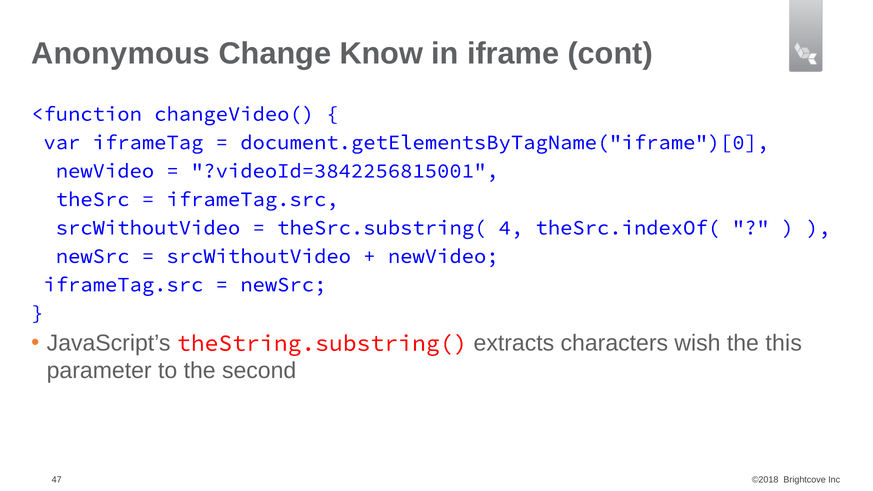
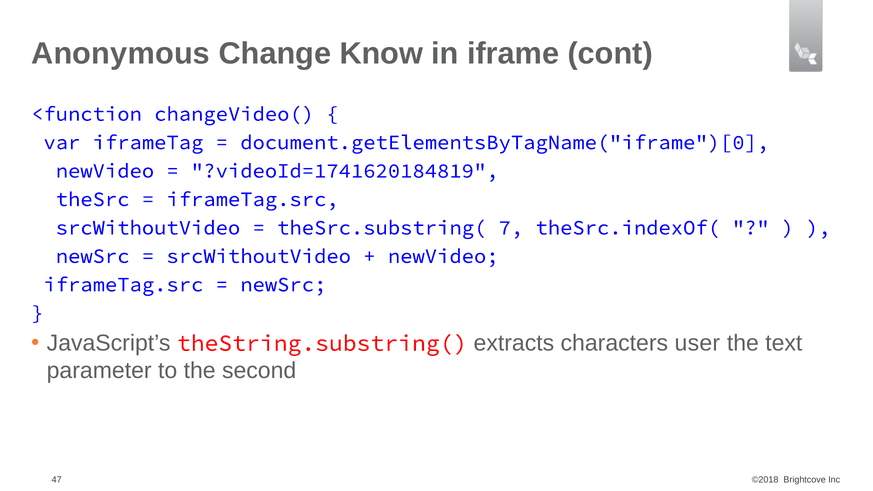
?videoId=3842256815001: ?videoId=3842256815001 -> ?videoId=1741620184819
4: 4 -> 7
wish: wish -> user
this: this -> text
